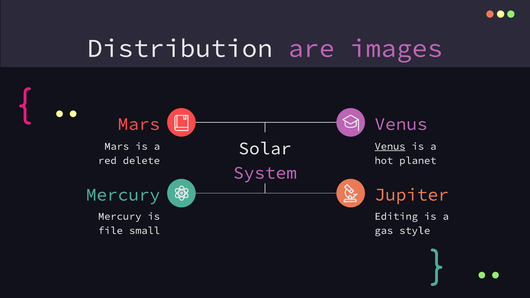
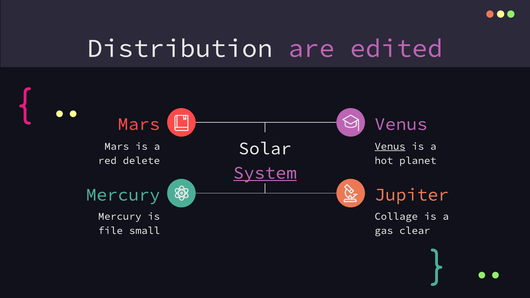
images: images -> edited
System underline: none -> present
Editing: Editing -> Collage
style: style -> clear
